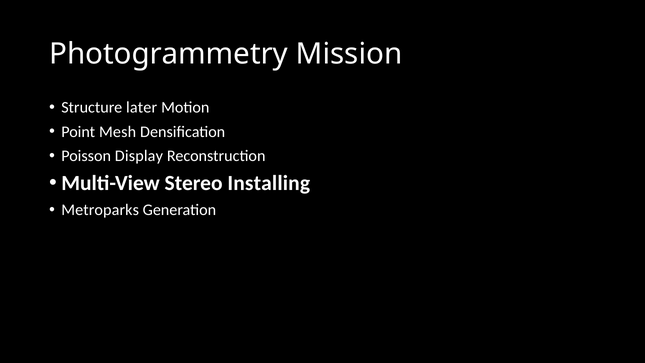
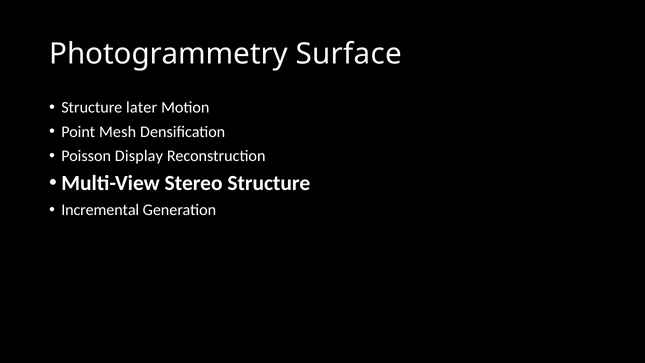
Mission: Mission -> Surface
Stereo Installing: Installing -> Structure
Metroparks: Metroparks -> Incremental
